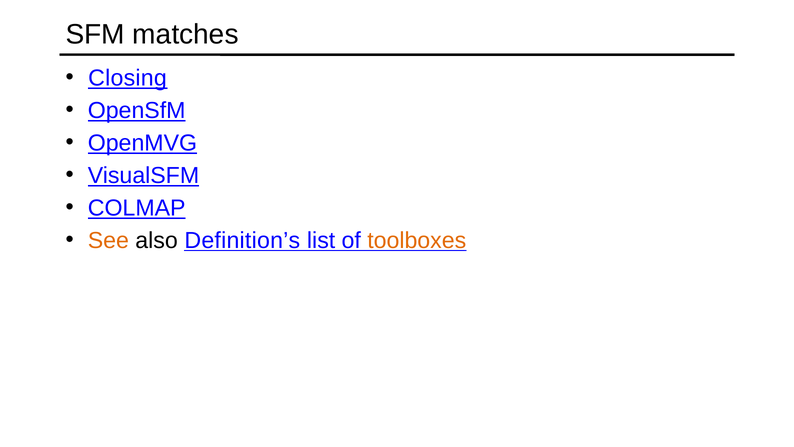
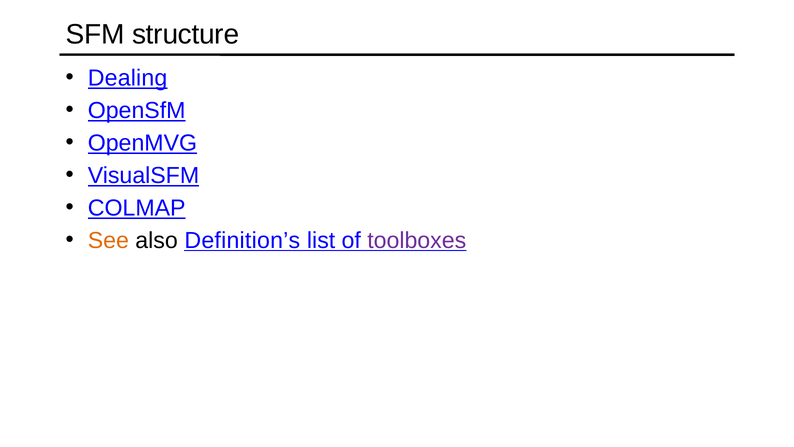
matches: matches -> structure
Closing: Closing -> Dealing
toolboxes colour: orange -> purple
